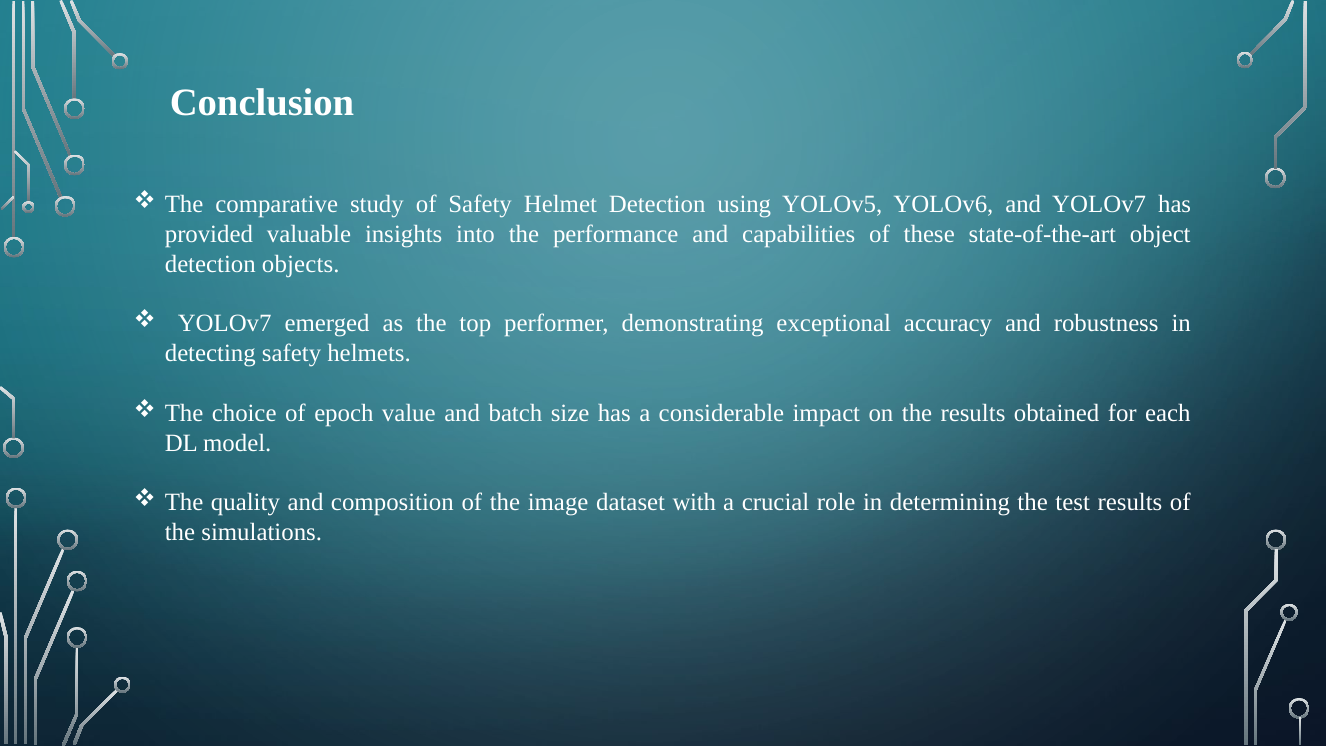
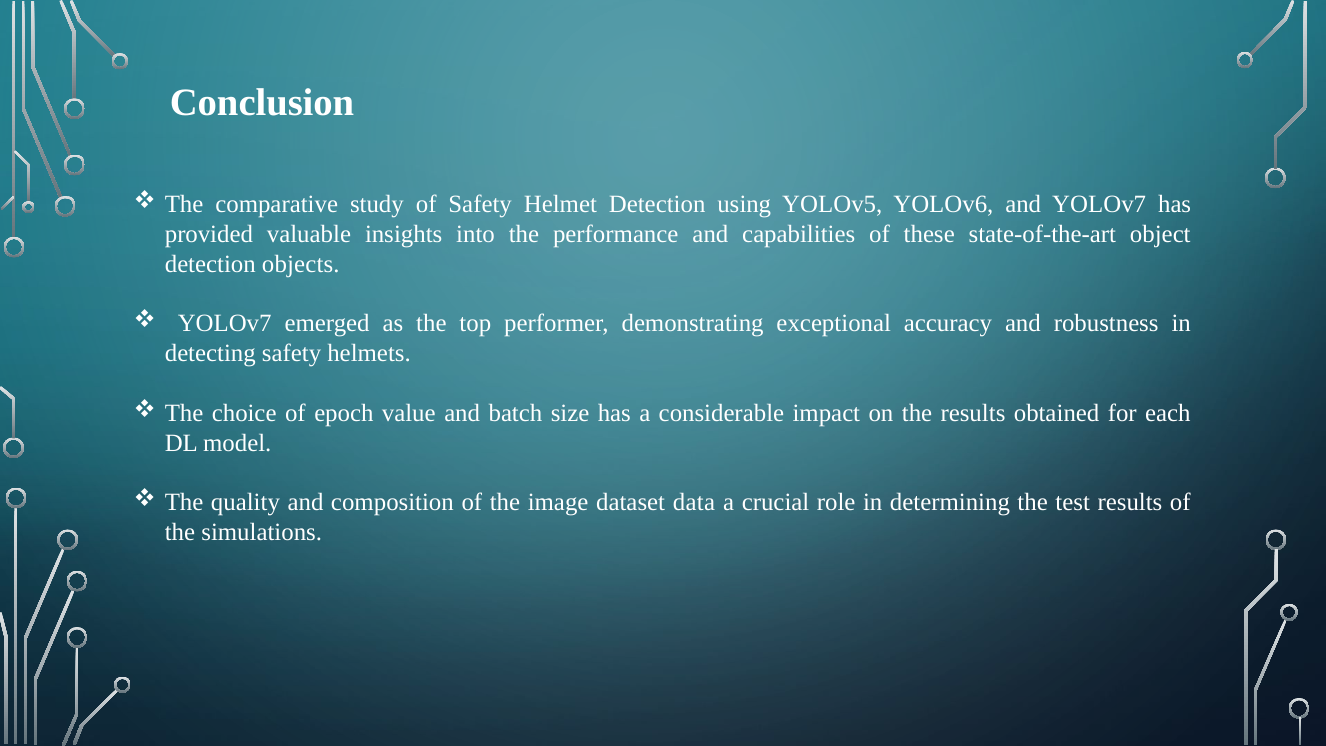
with: with -> data
